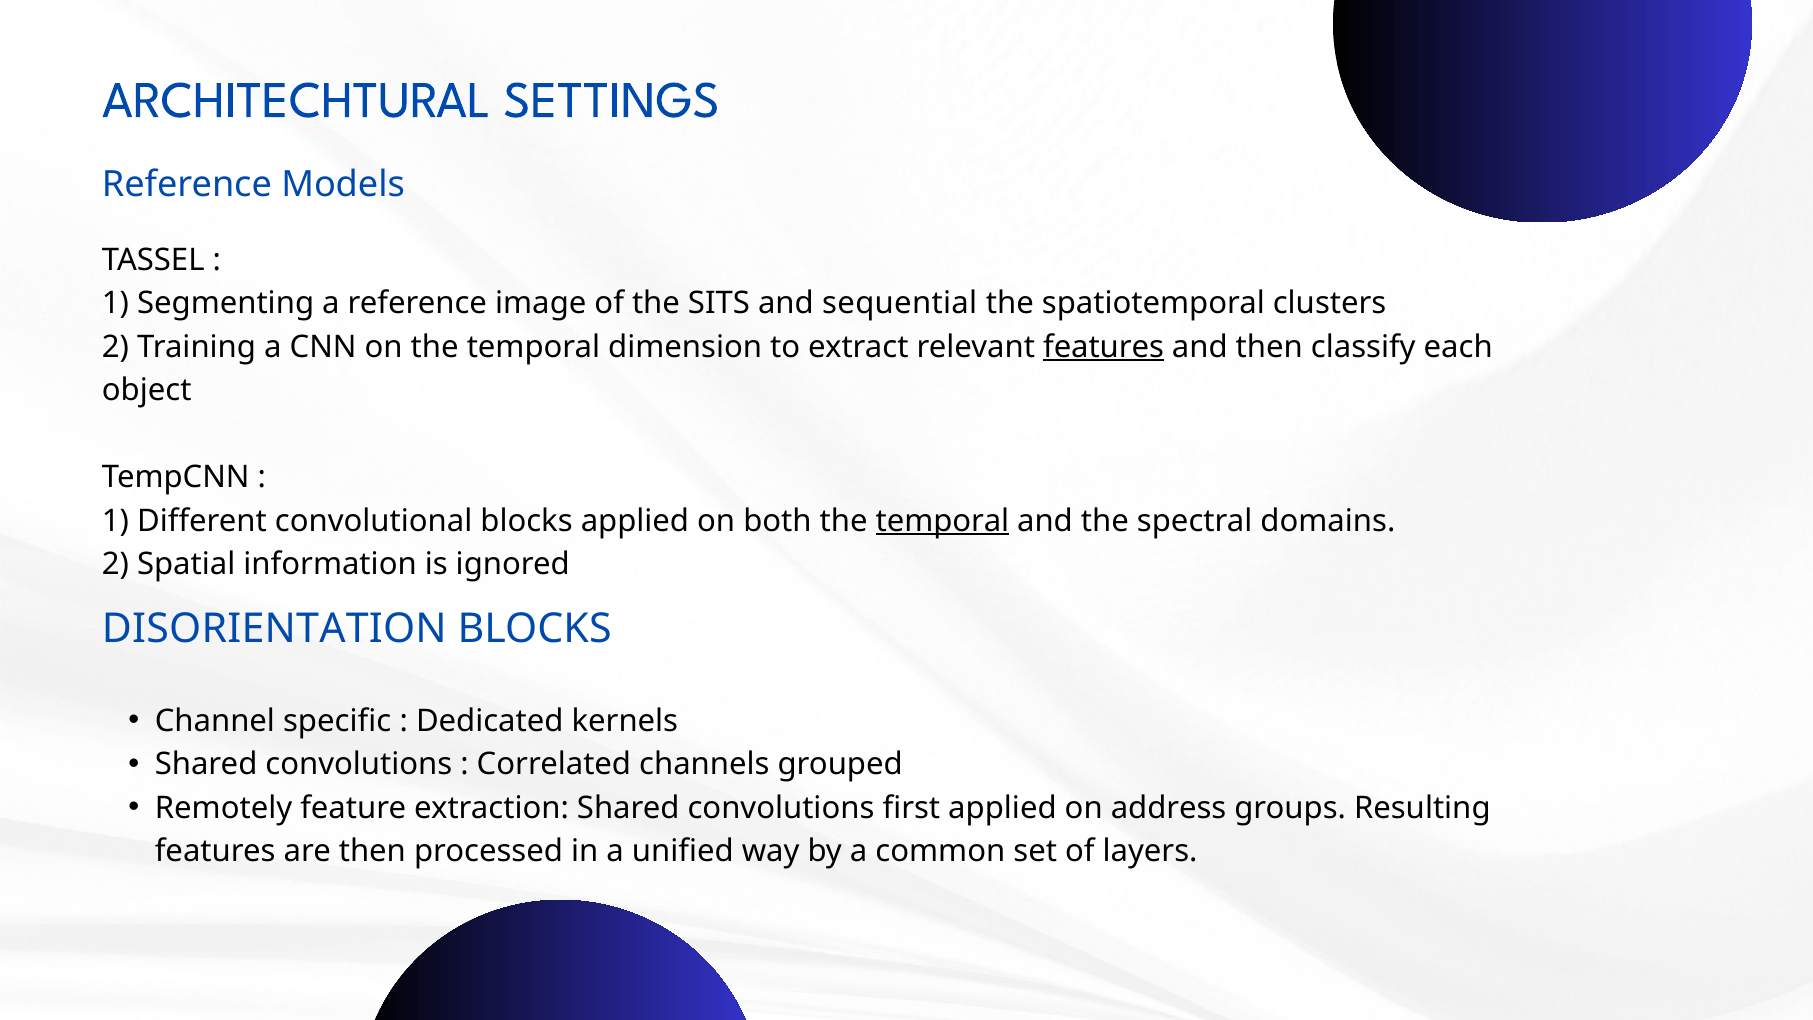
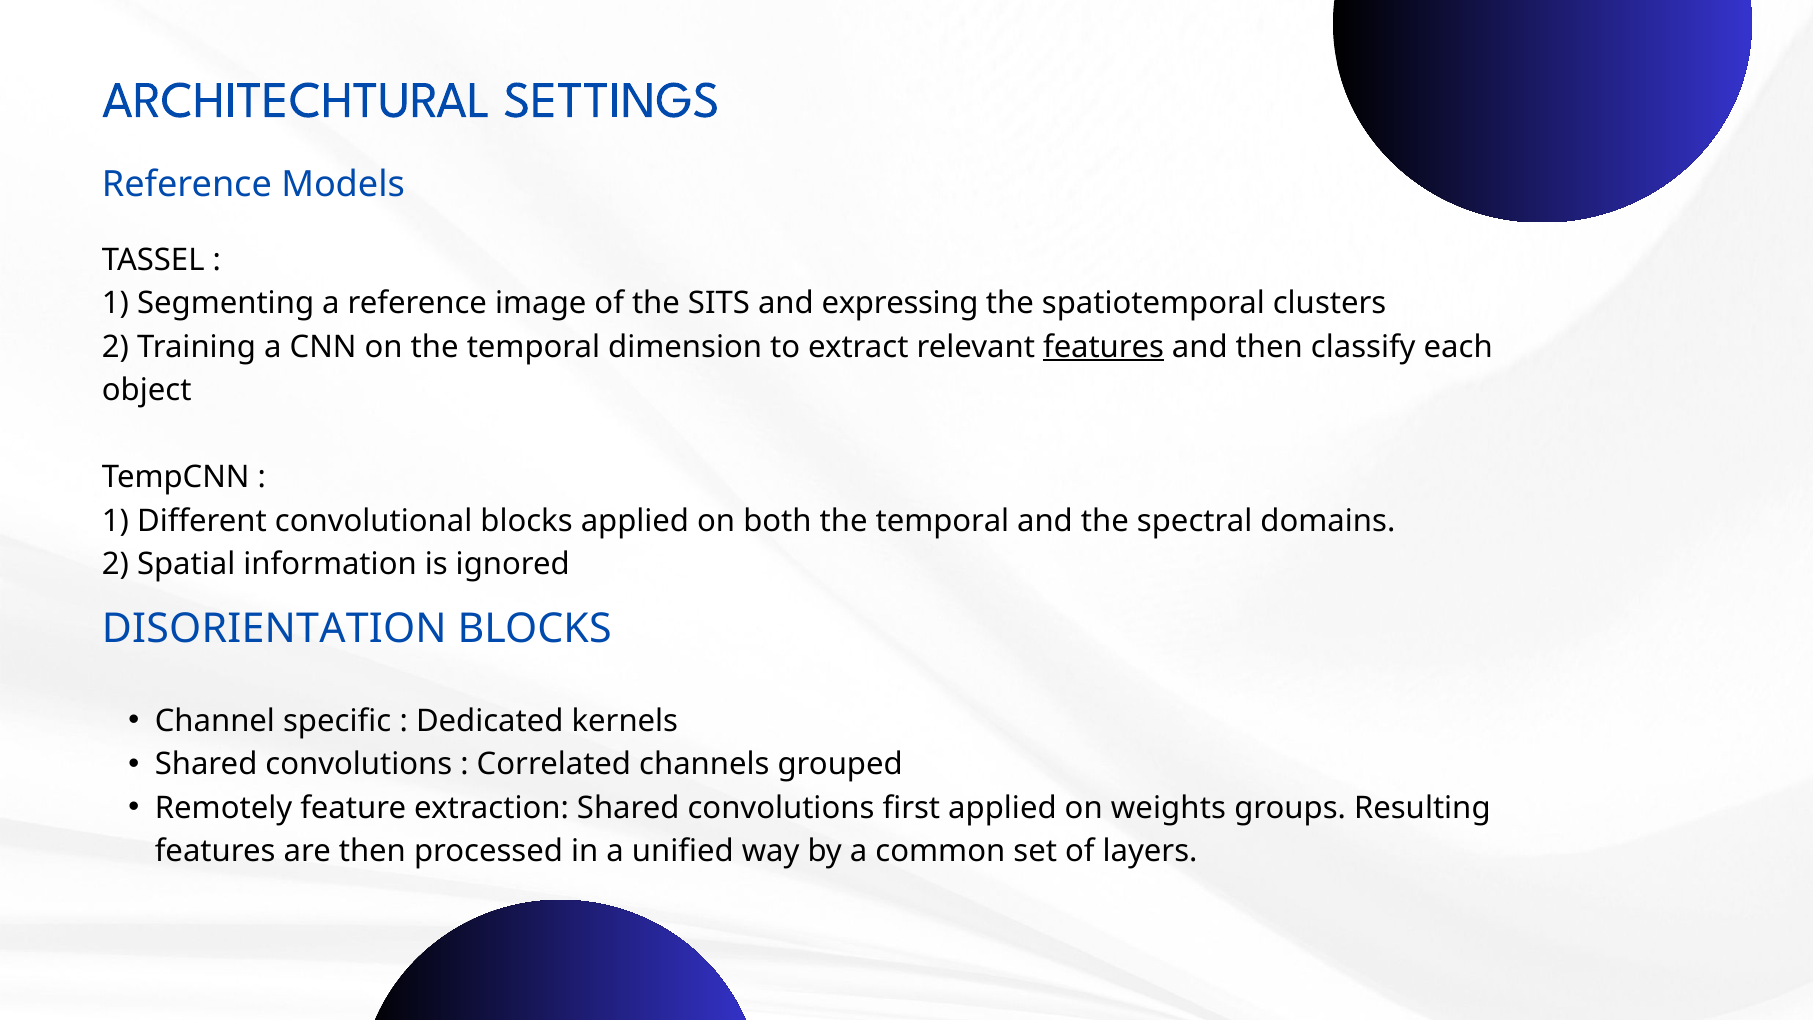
sequential: sequential -> expressing
temporal at (942, 521) underline: present -> none
address: address -> weights
